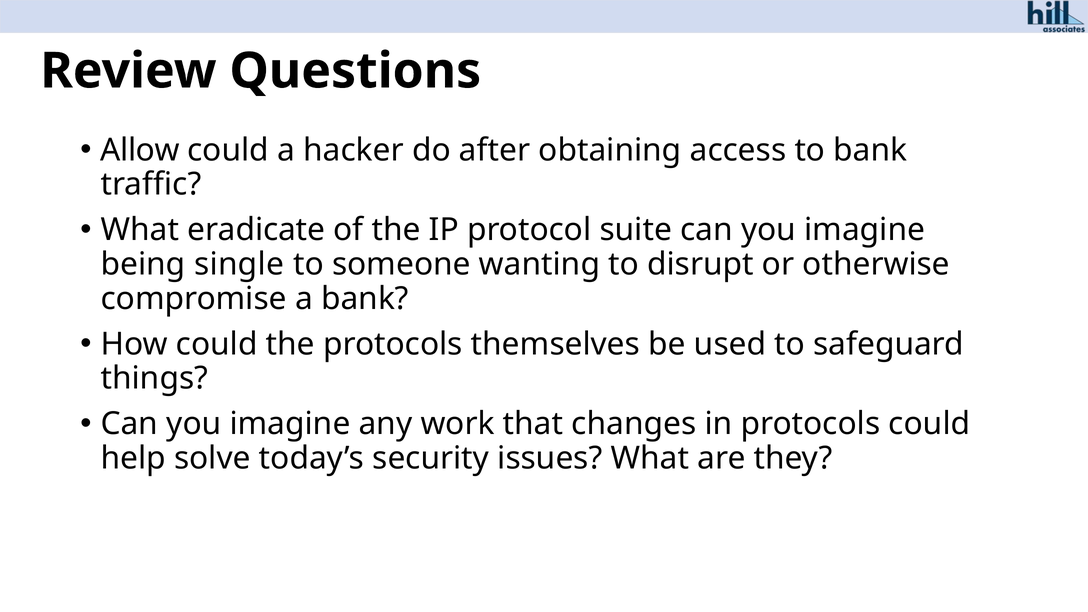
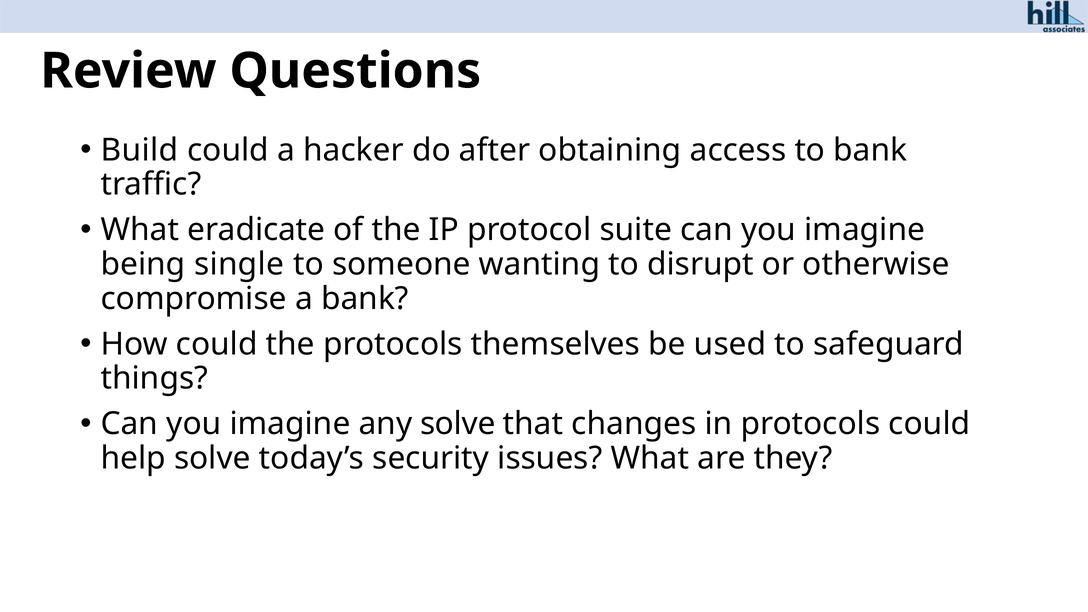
Allow: Allow -> Build
any work: work -> solve
